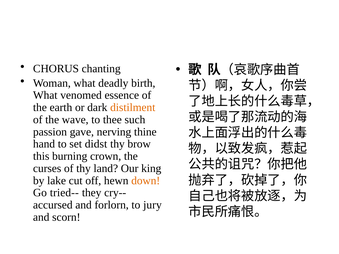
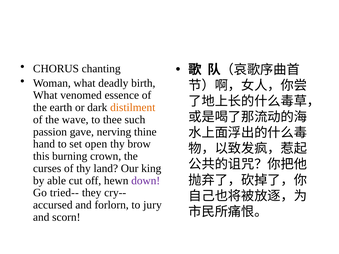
didst: didst -> open
lake: lake -> able
down colour: orange -> purple
